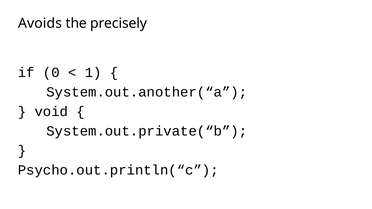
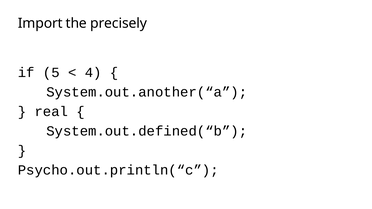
Avoids: Avoids -> Import
0: 0 -> 5
1: 1 -> 4
void: void -> real
System.out.private(“b: System.out.private(“b -> System.out.defined(“b
